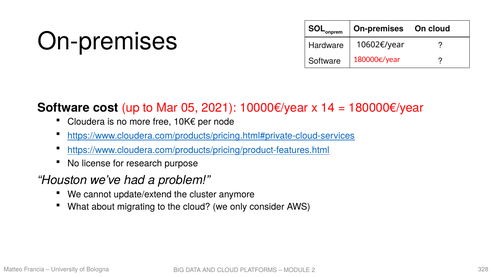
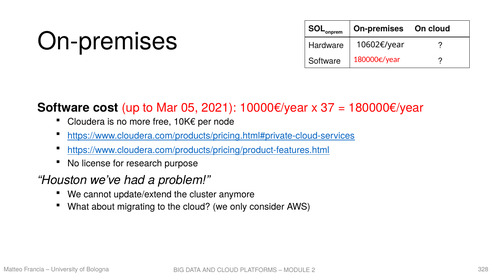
14: 14 -> 37
